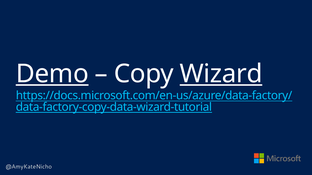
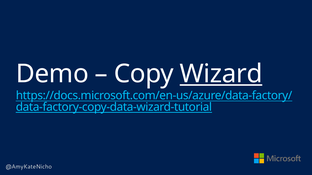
Demo underline: present -> none
